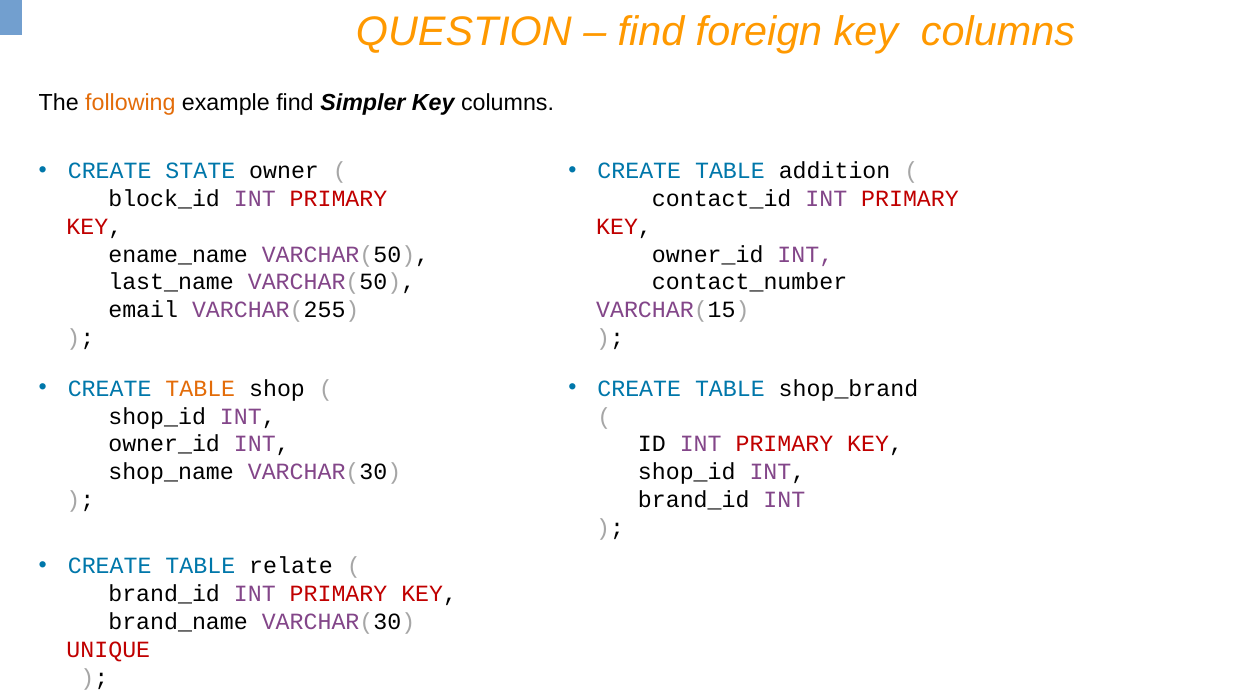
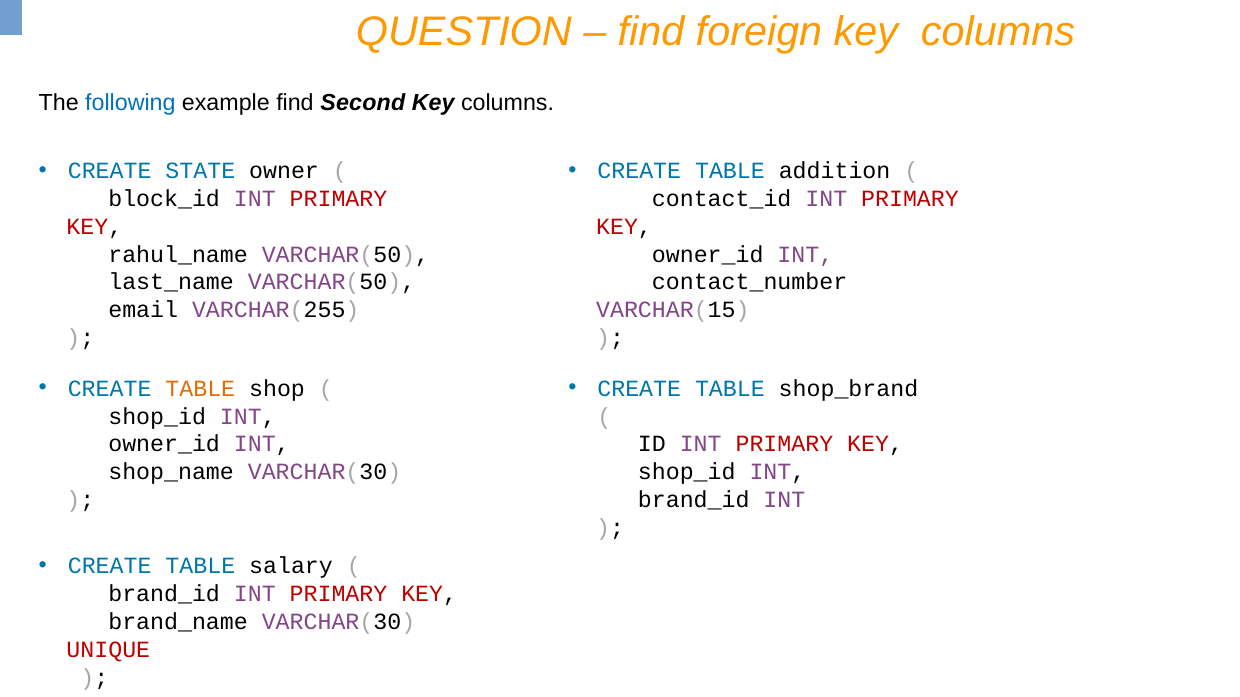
following colour: orange -> blue
Simpler: Simpler -> Second
ename_name: ename_name -> rahul_name
relate: relate -> salary
